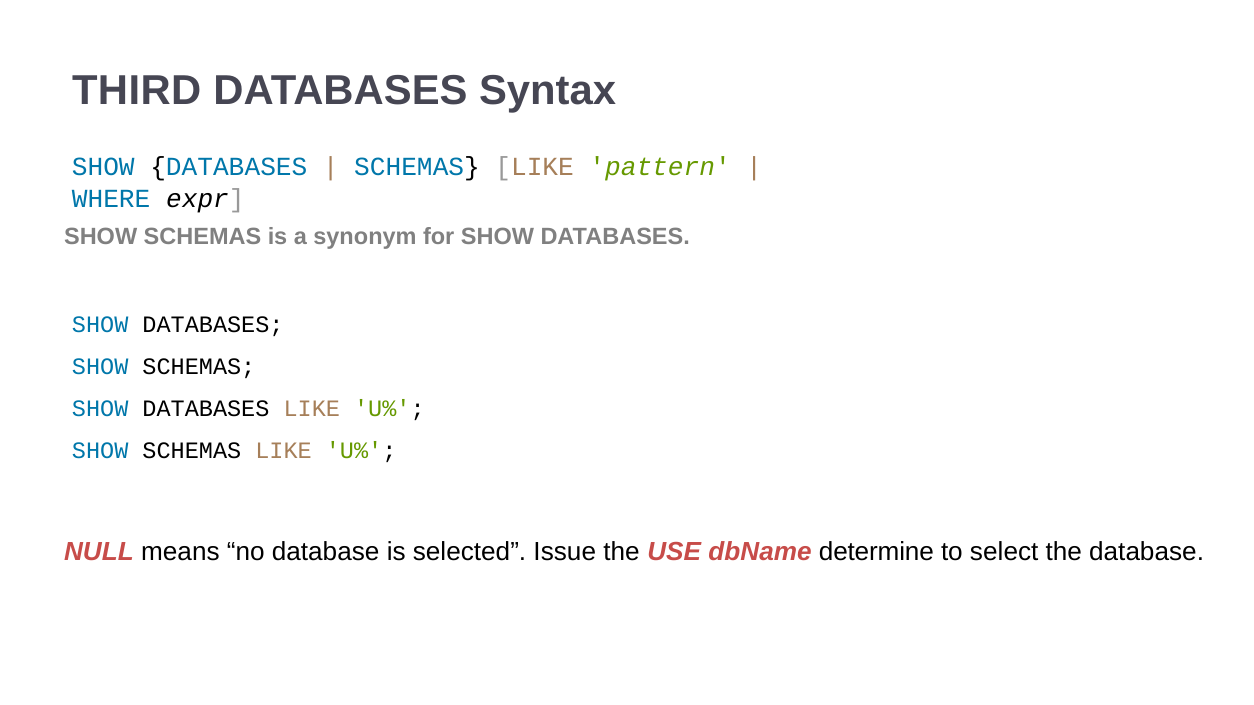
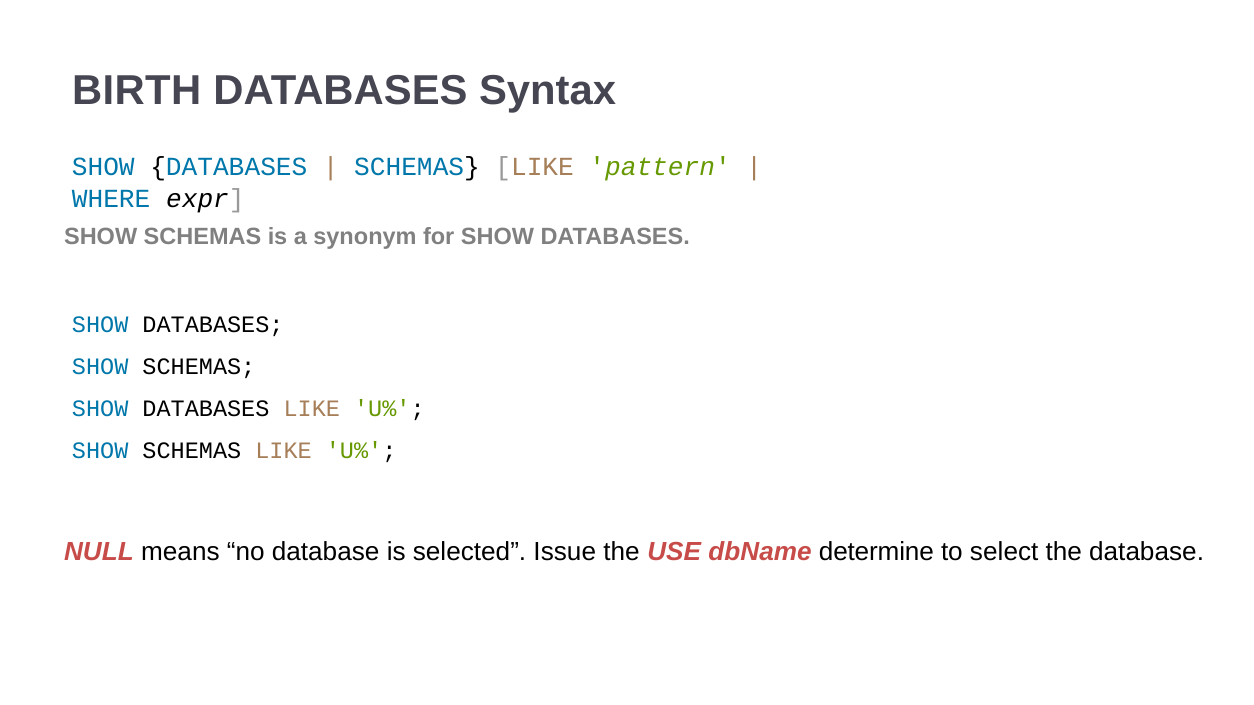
THIRD: THIRD -> BIRTH
